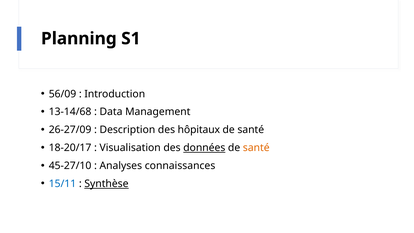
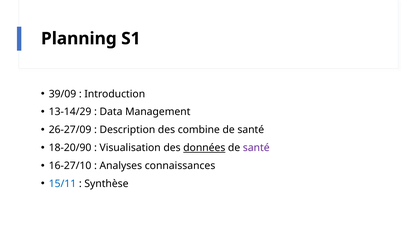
56/09: 56/09 -> 39/09
13-14/68: 13-14/68 -> 13-14/29
hôpitaux: hôpitaux -> combine
18-20/17: 18-20/17 -> 18-20/90
santé at (256, 148) colour: orange -> purple
45-27/10: 45-27/10 -> 16-27/10
Synthèse underline: present -> none
